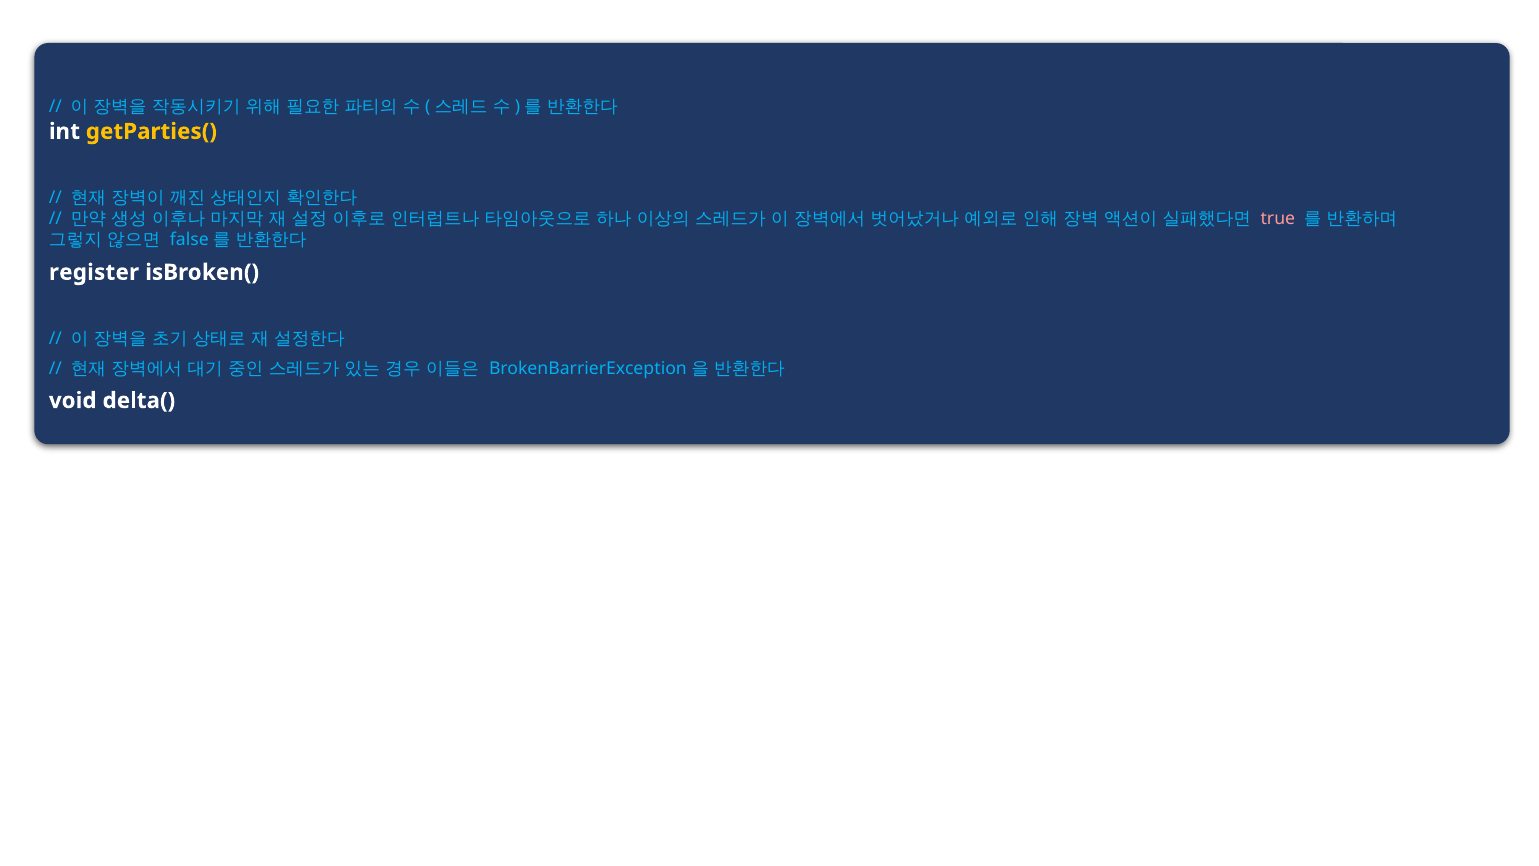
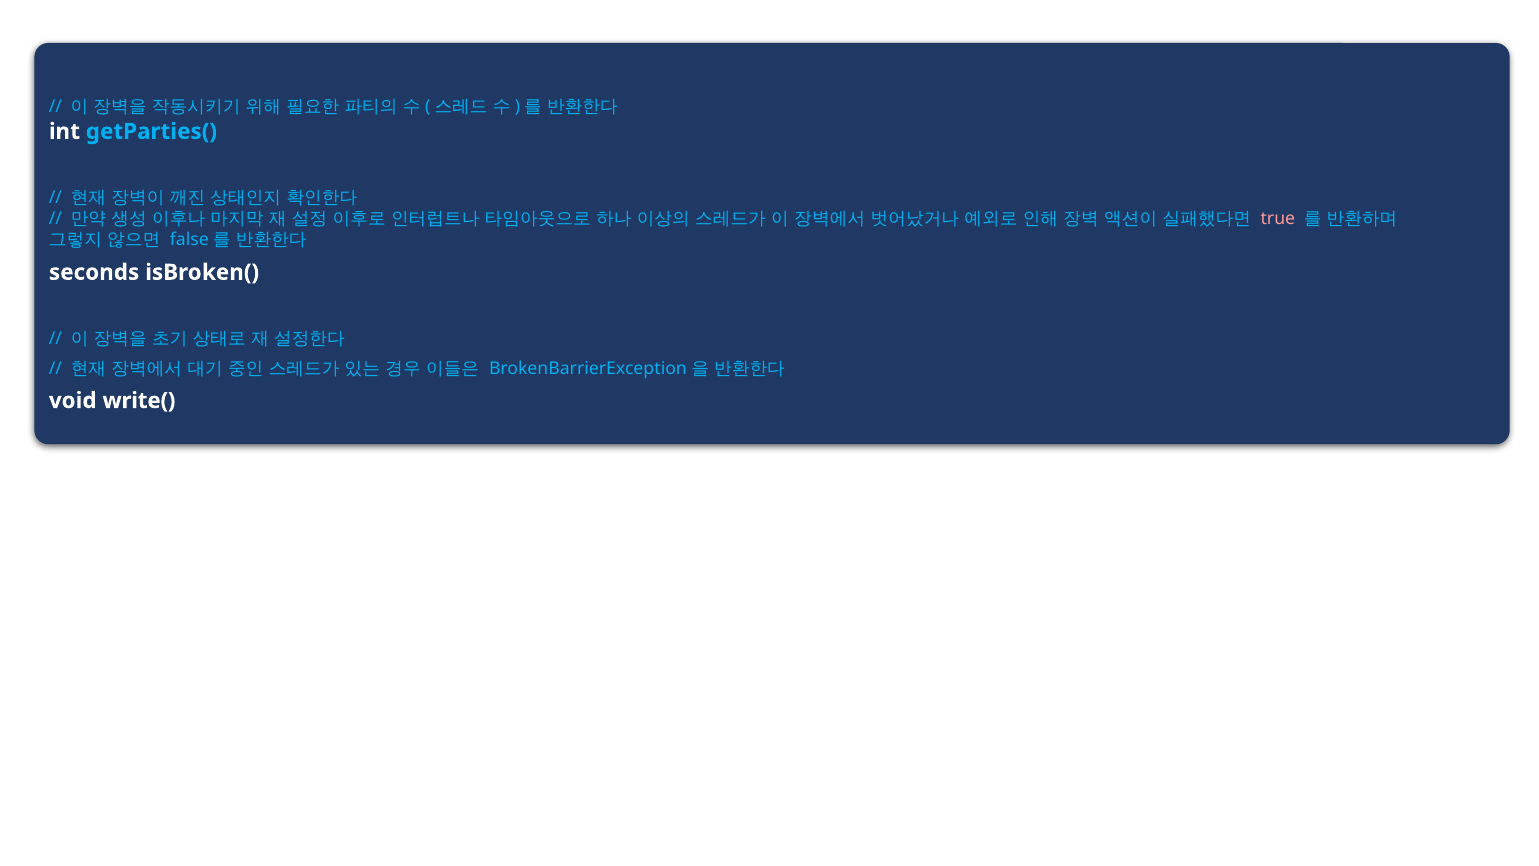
getParties( colour: yellow -> light blue
register: register -> seconds
delta(: delta( -> write(
